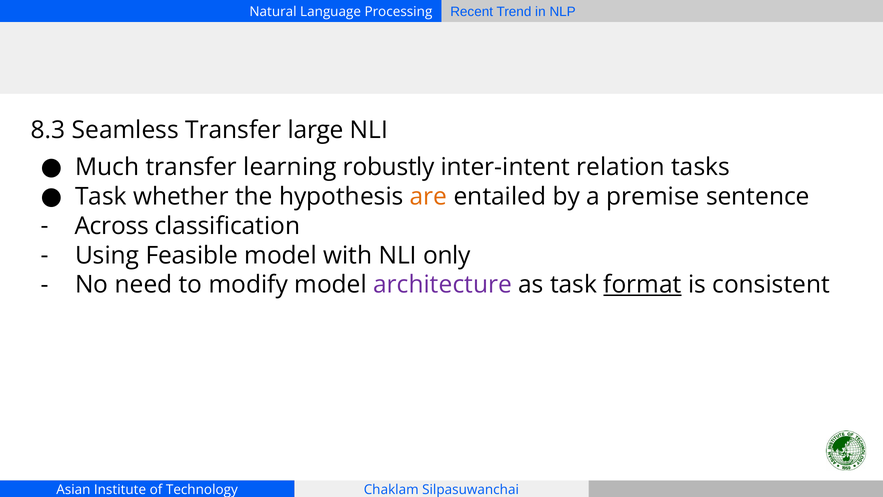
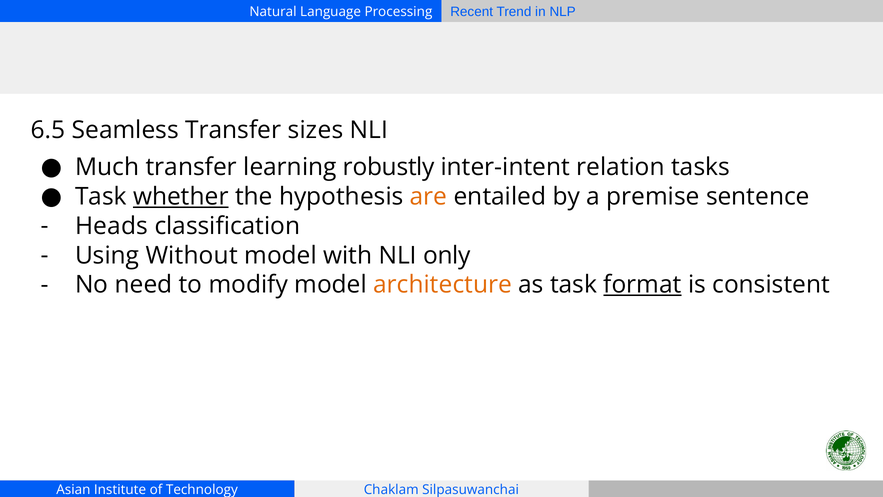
8.3: 8.3 -> 6.5
large: large -> sizes
whether underline: none -> present
Across: Across -> Heads
Feasible: Feasible -> Without
architecture colour: purple -> orange
